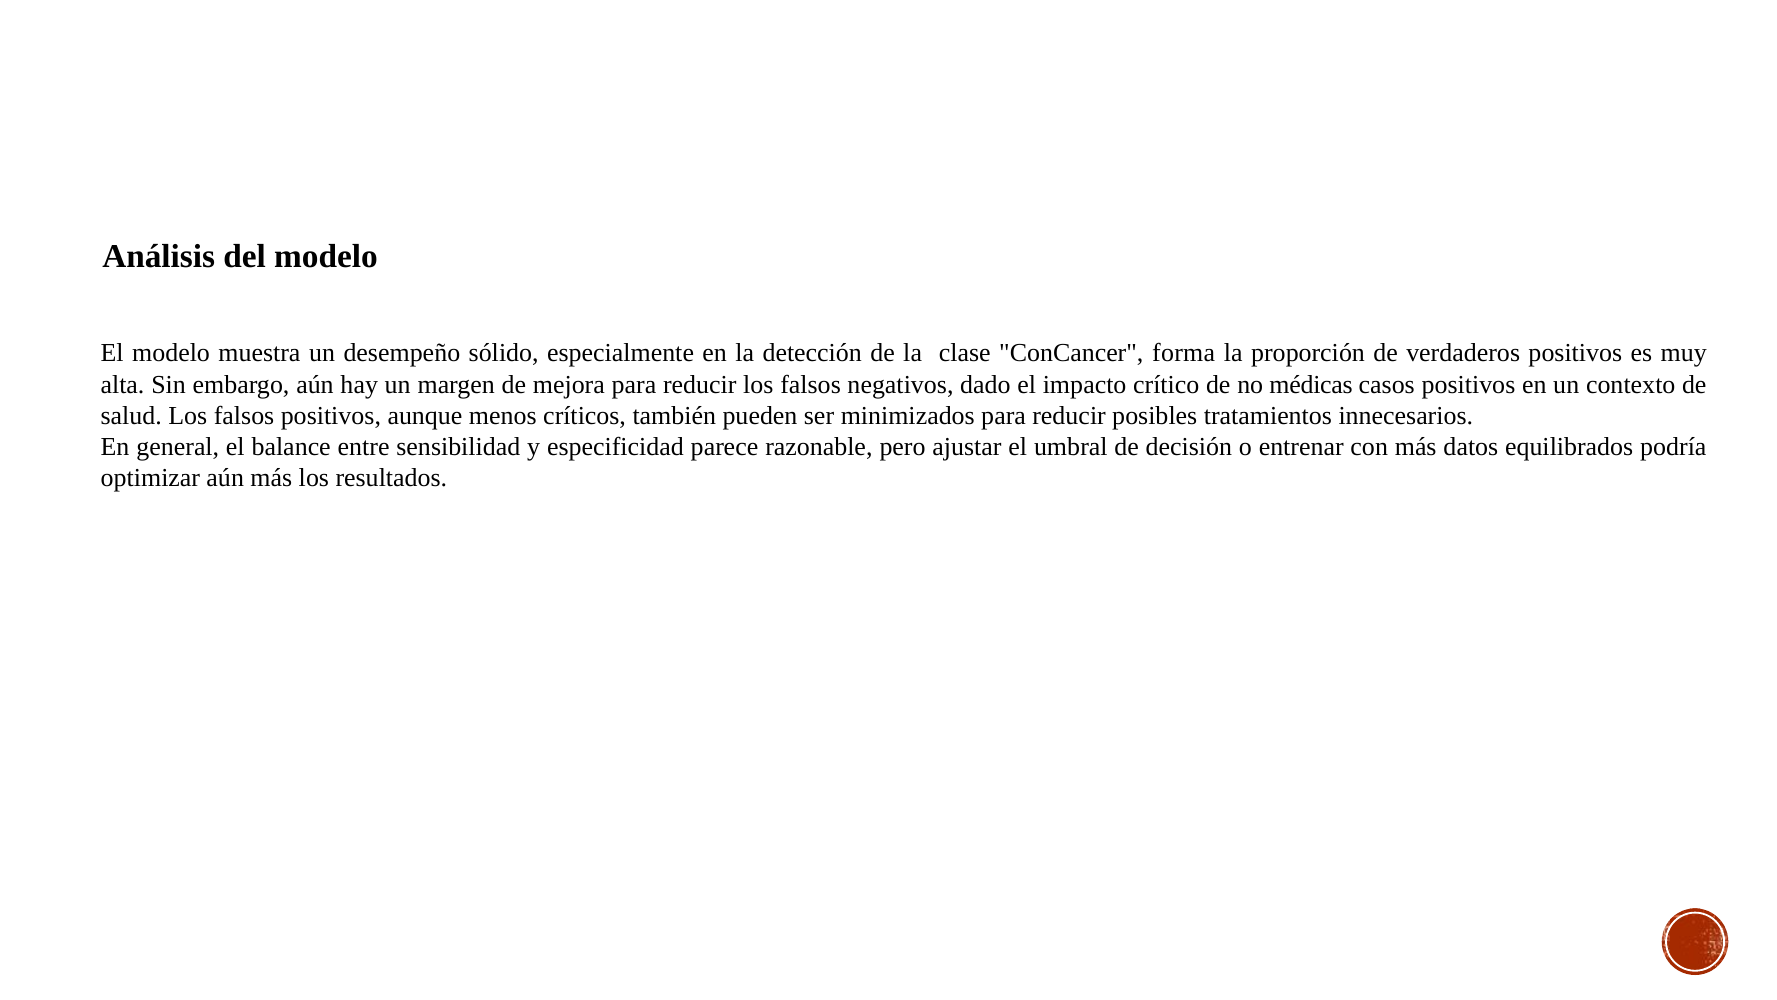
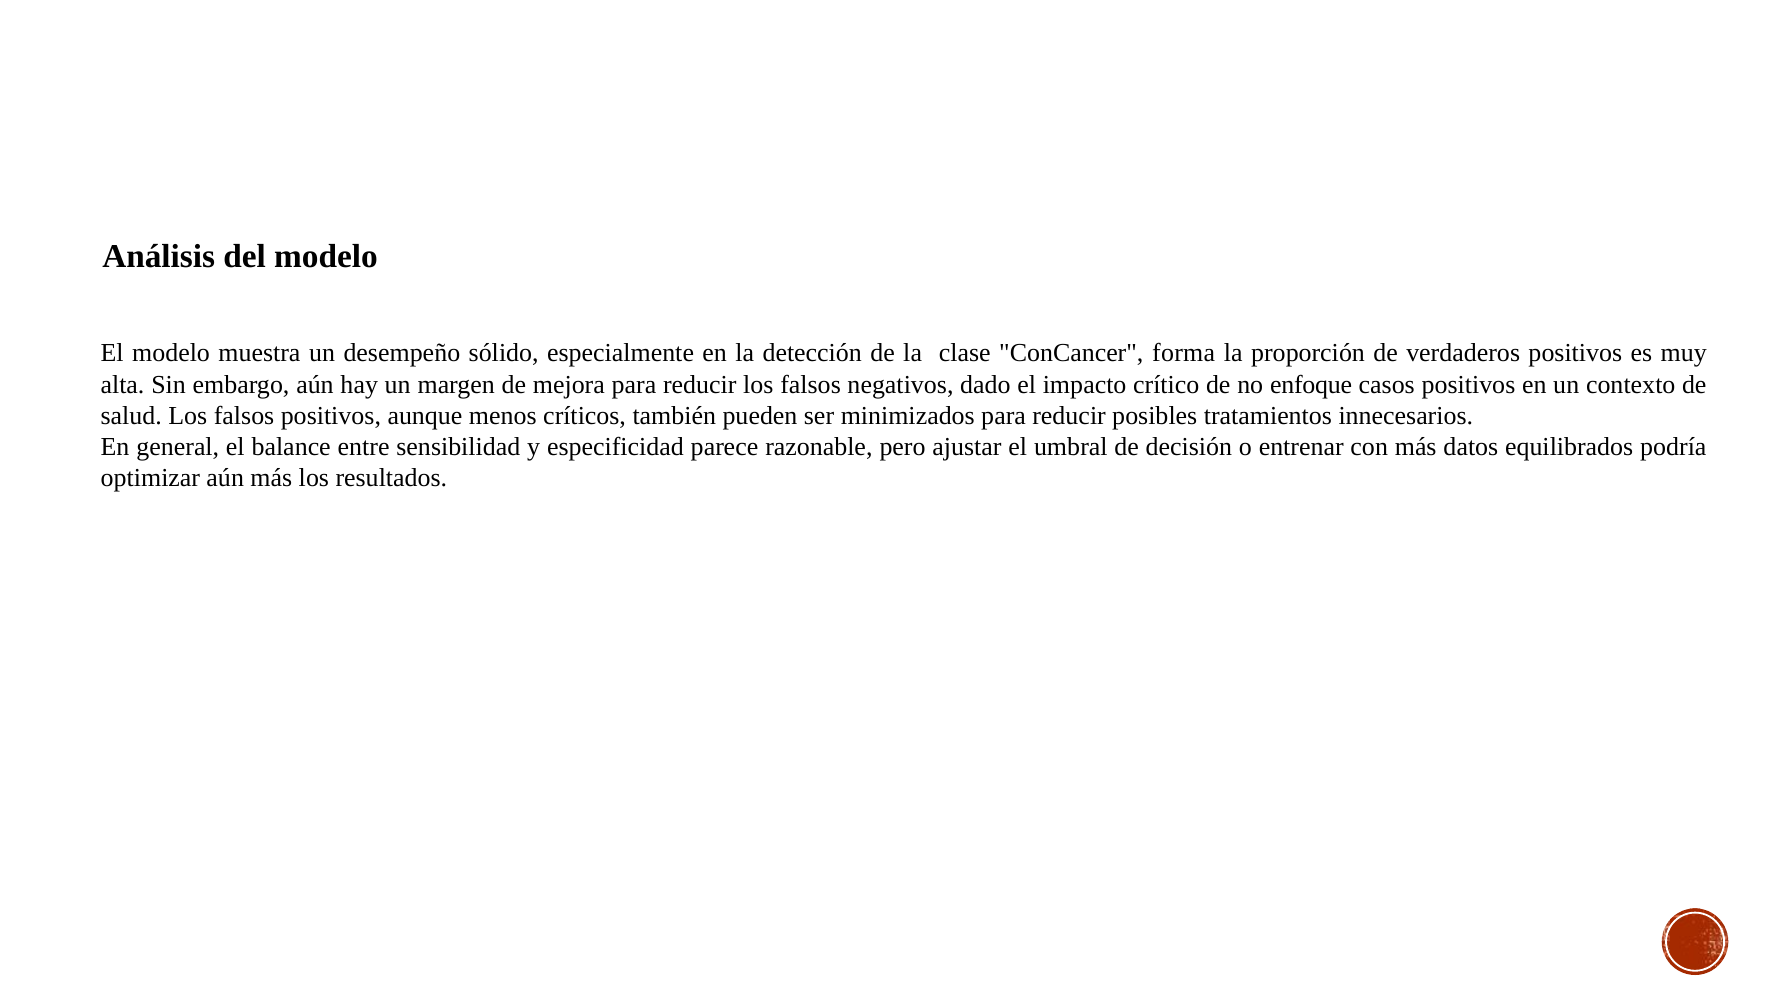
médicas: médicas -> enfoque
